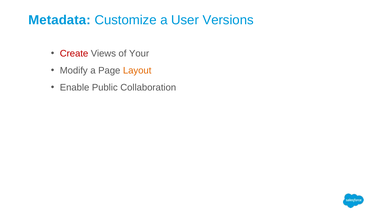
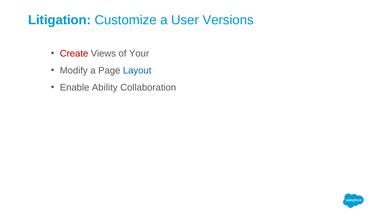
Metadata: Metadata -> Litigation
Layout colour: orange -> blue
Public: Public -> Ability
